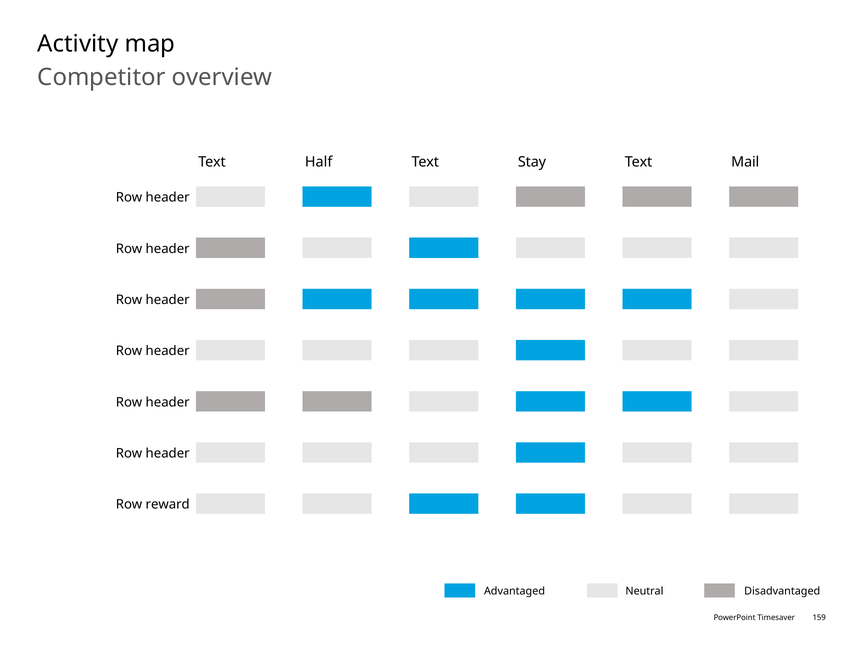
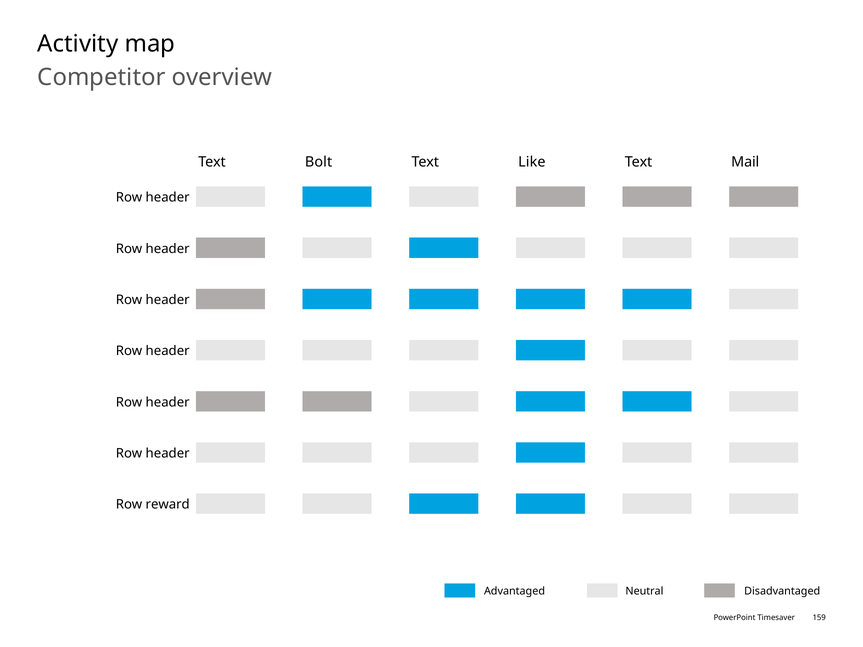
Half: Half -> Bolt
Stay: Stay -> Like
